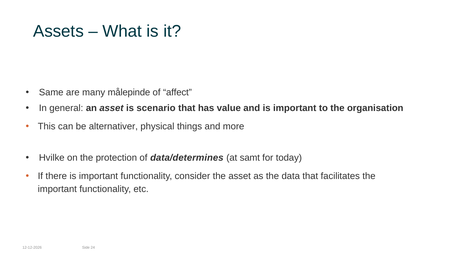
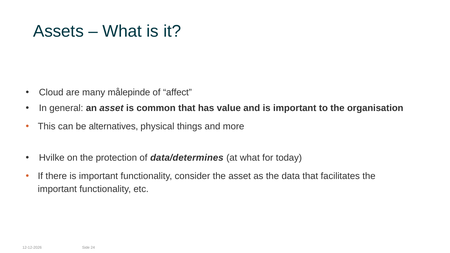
Same: Same -> Cloud
scenario: scenario -> common
alternativer: alternativer -> alternatives
at samt: samt -> what
